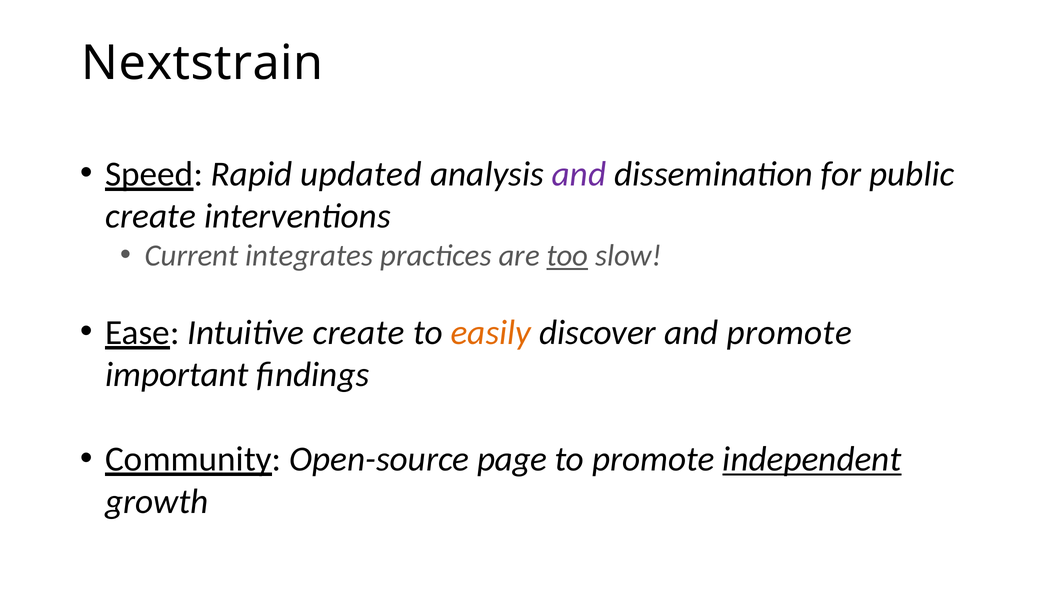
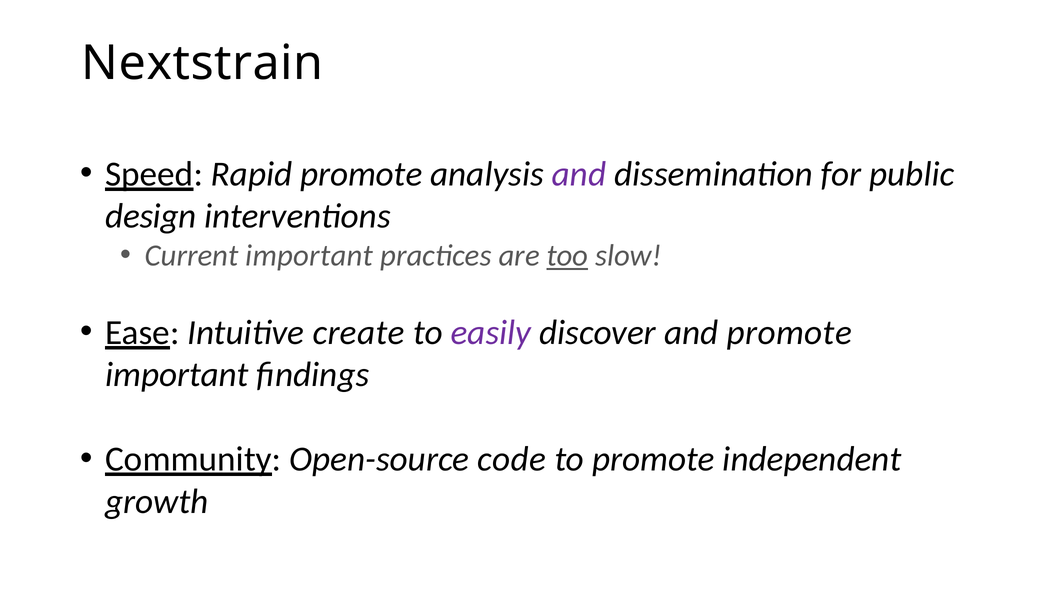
Rapid updated: updated -> promote
create at (151, 216): create -> design
Current integrates: integrates -> important
easily colour: orange -> purple
page: page -> code
independent underline: present -> none
